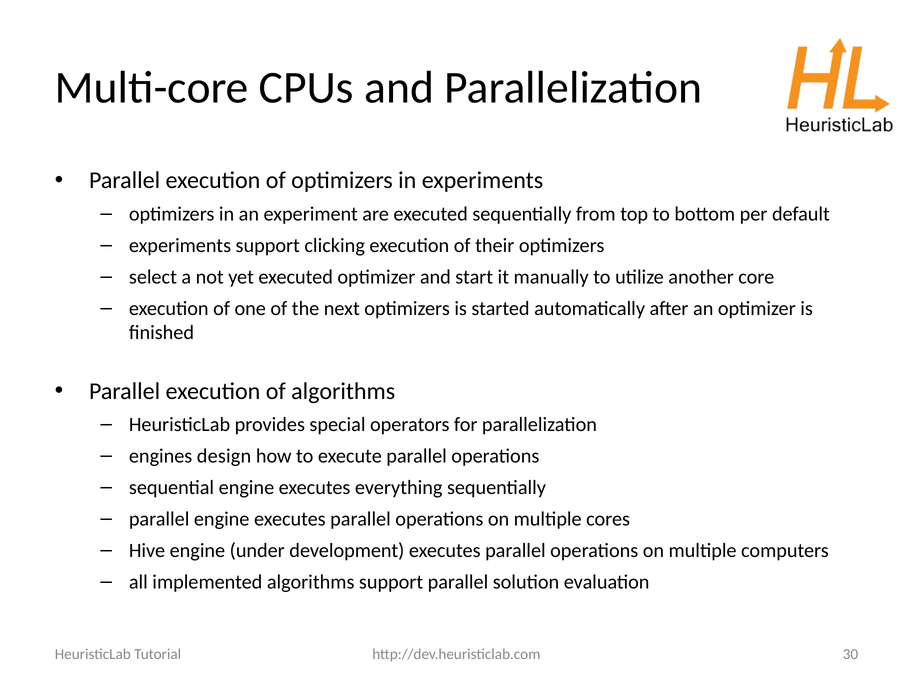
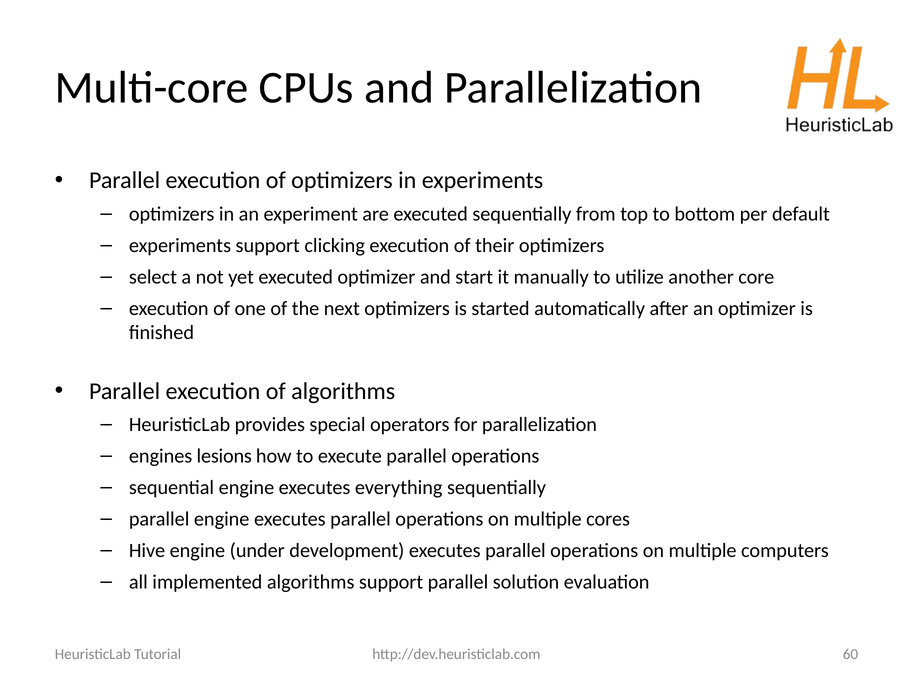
design: design -> lesions
30: 30 -> 60
